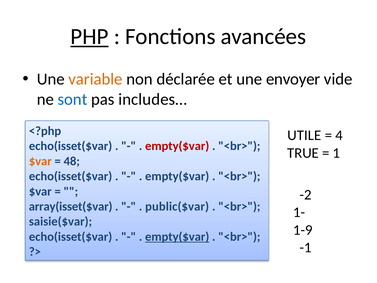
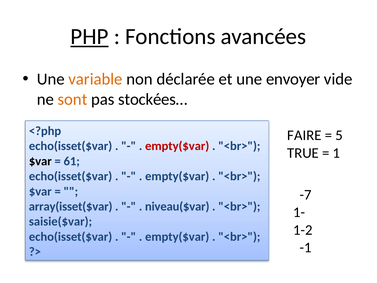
sont colour: blue -> orange
includes…: includes… -> stockées…
UTILE: UTILE -> FAIRE
4: 4 -> 5
$var at (40, 161) colour: orange -> black
48: 48 -> 61
-2: -2 -> -7
public($var: public($var -> niveau($var
1-9: 1-9 -> 1-2
empty($var at (177, 236) underline: present -> none
